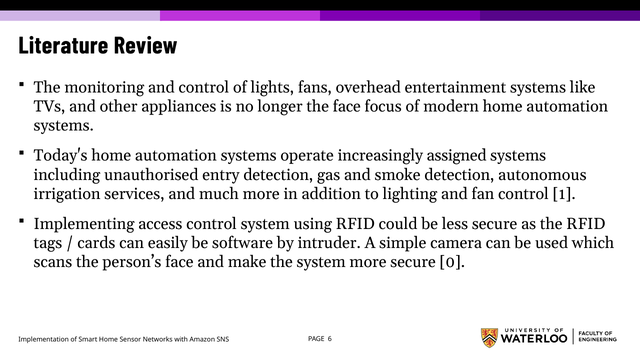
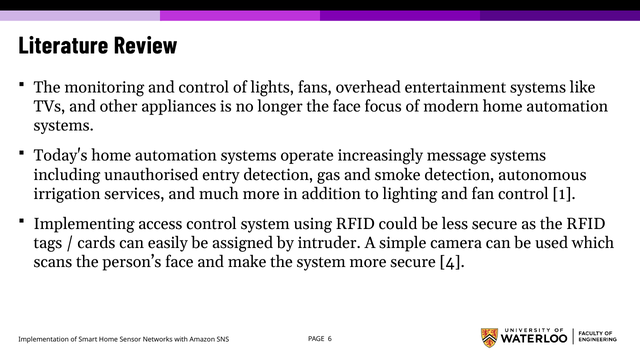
assigned: assigned -> message
software: software -> assigned
0: 0 -> 4
